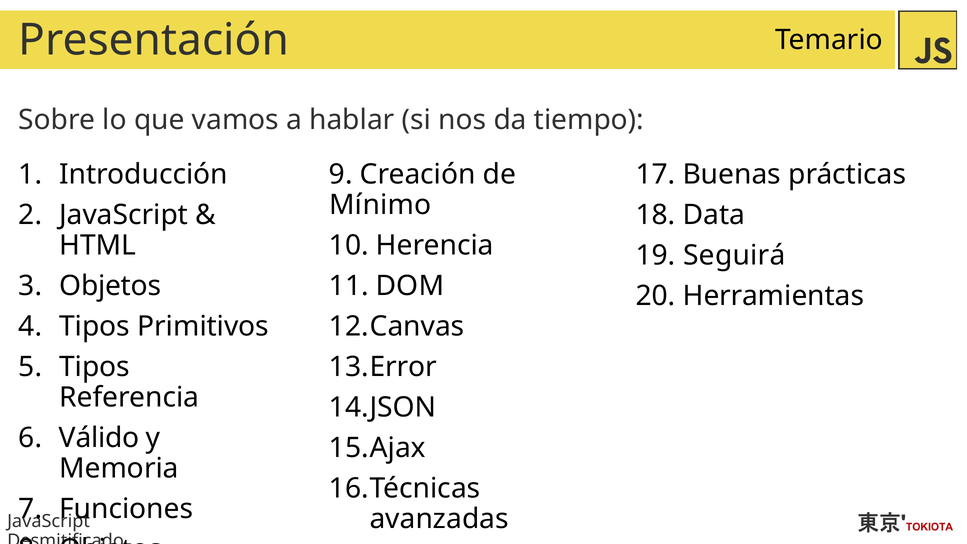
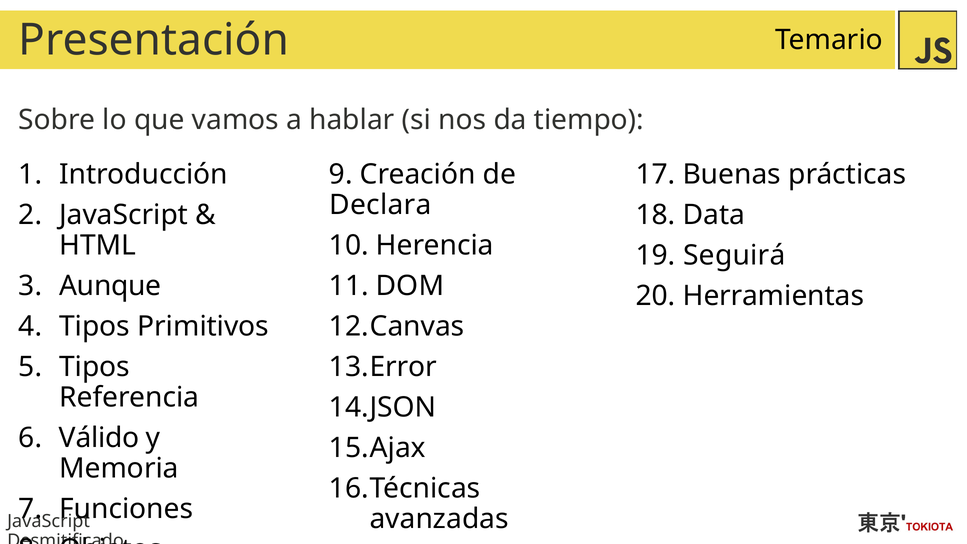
Mínimo: Mínimo -> Declara
Objetos at (110, 286): Objetos -> Aunque
